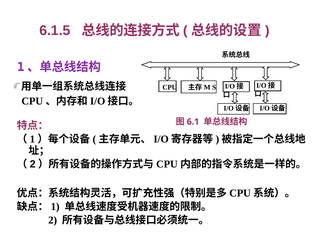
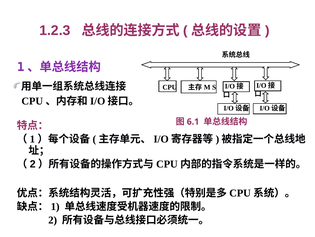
6.1.5: 6.1.5 -> 1.2.3
